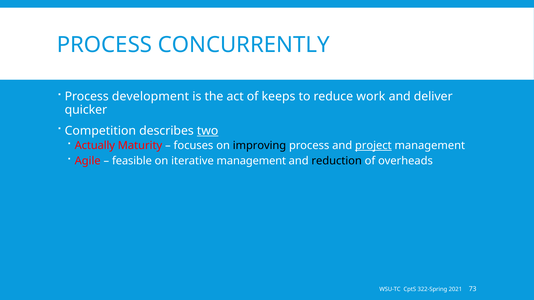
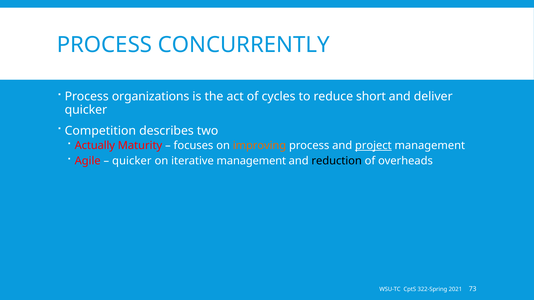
development: development -> organizations
keeps: keeps -> cycles
work: work -> short
two underline: present -> none
improving colour: black -> orange
feasible at (132, 161): feasible -> quicker
